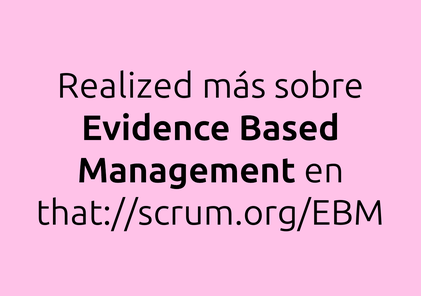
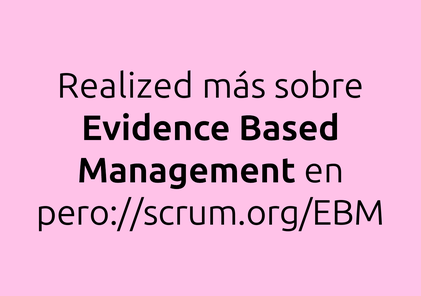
that://scrum.org/EBM: that://scrum.org/EBM -> pero://scrum.org/EBM
